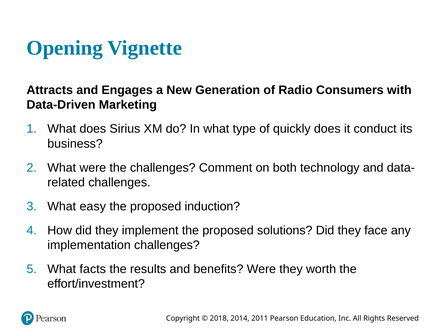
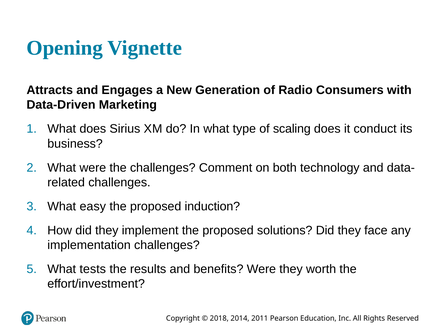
quickly: quickly -> scaling
facts: facts -> tests
